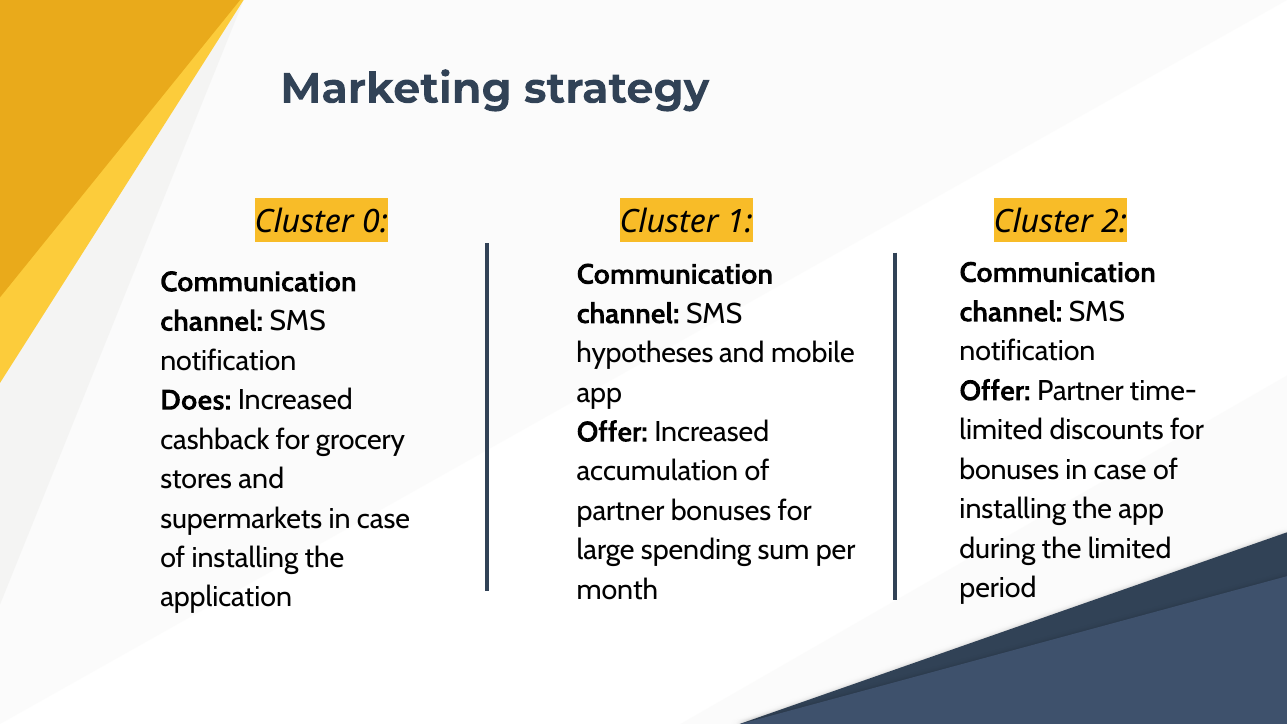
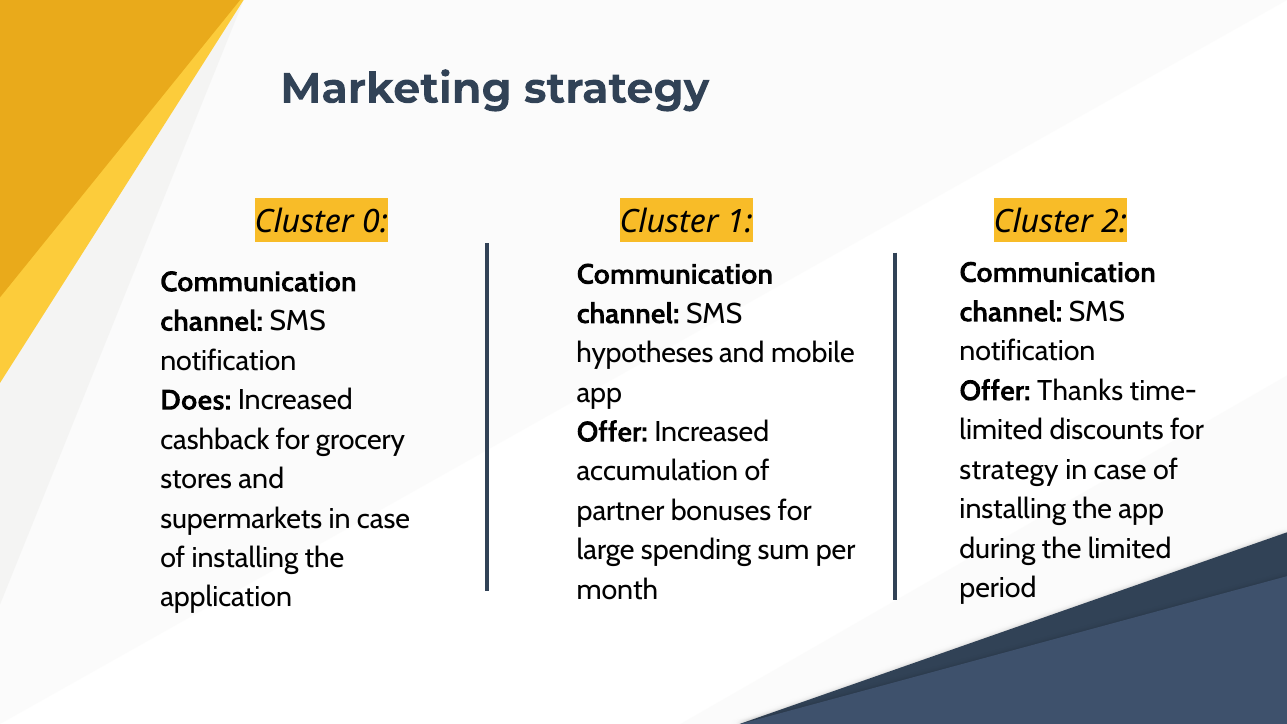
Offer Partner: Partner -> Thanks
bonuses at (1009, 470): bonuses -> strategy
